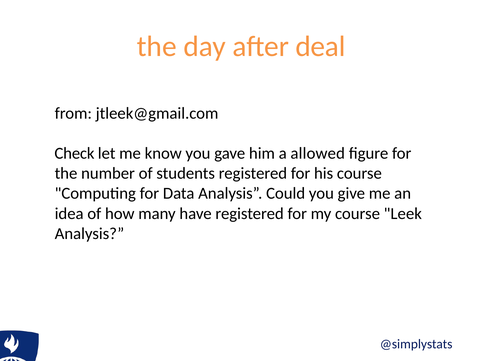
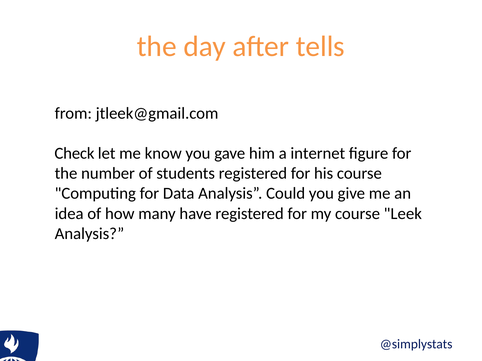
deal: deal -> tells
allowed: allowed -> internet
